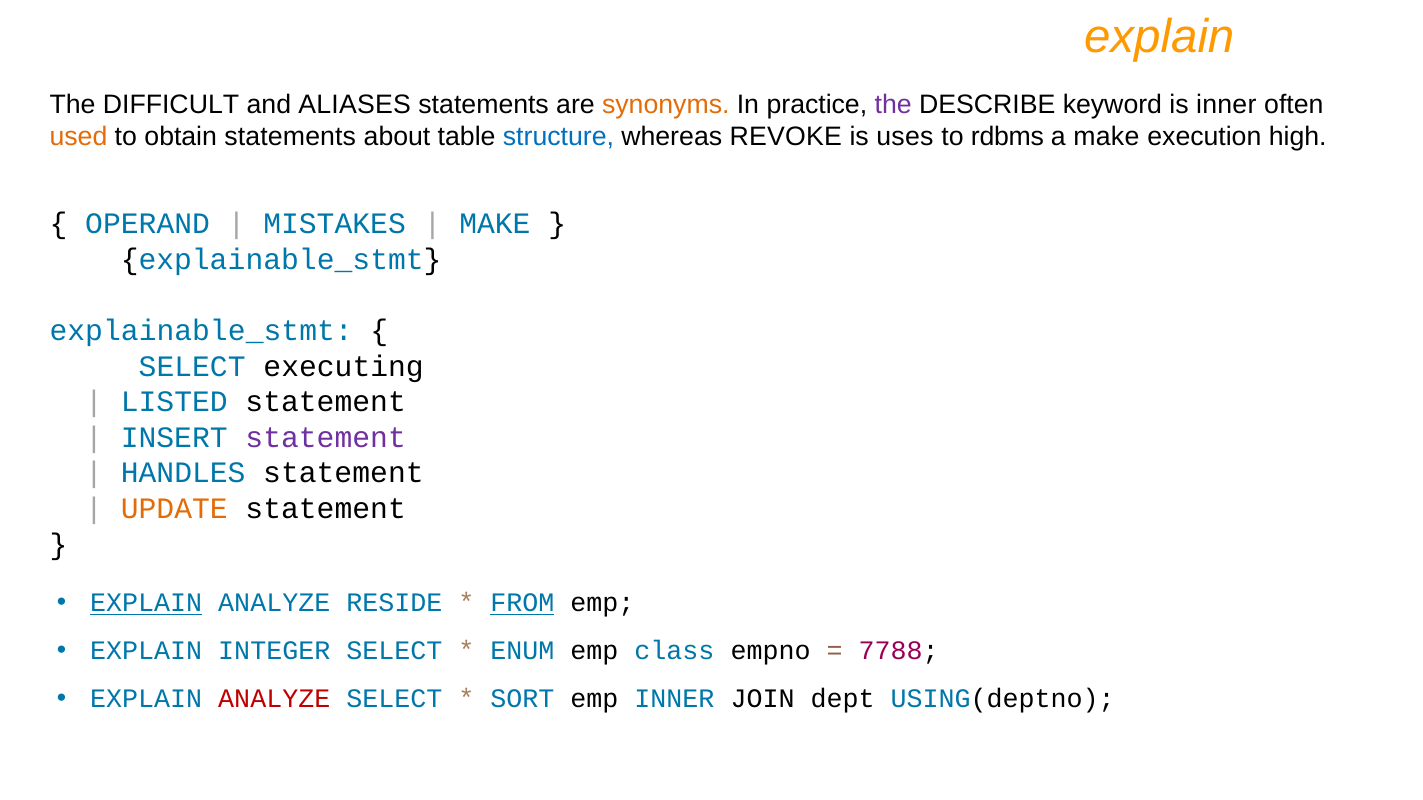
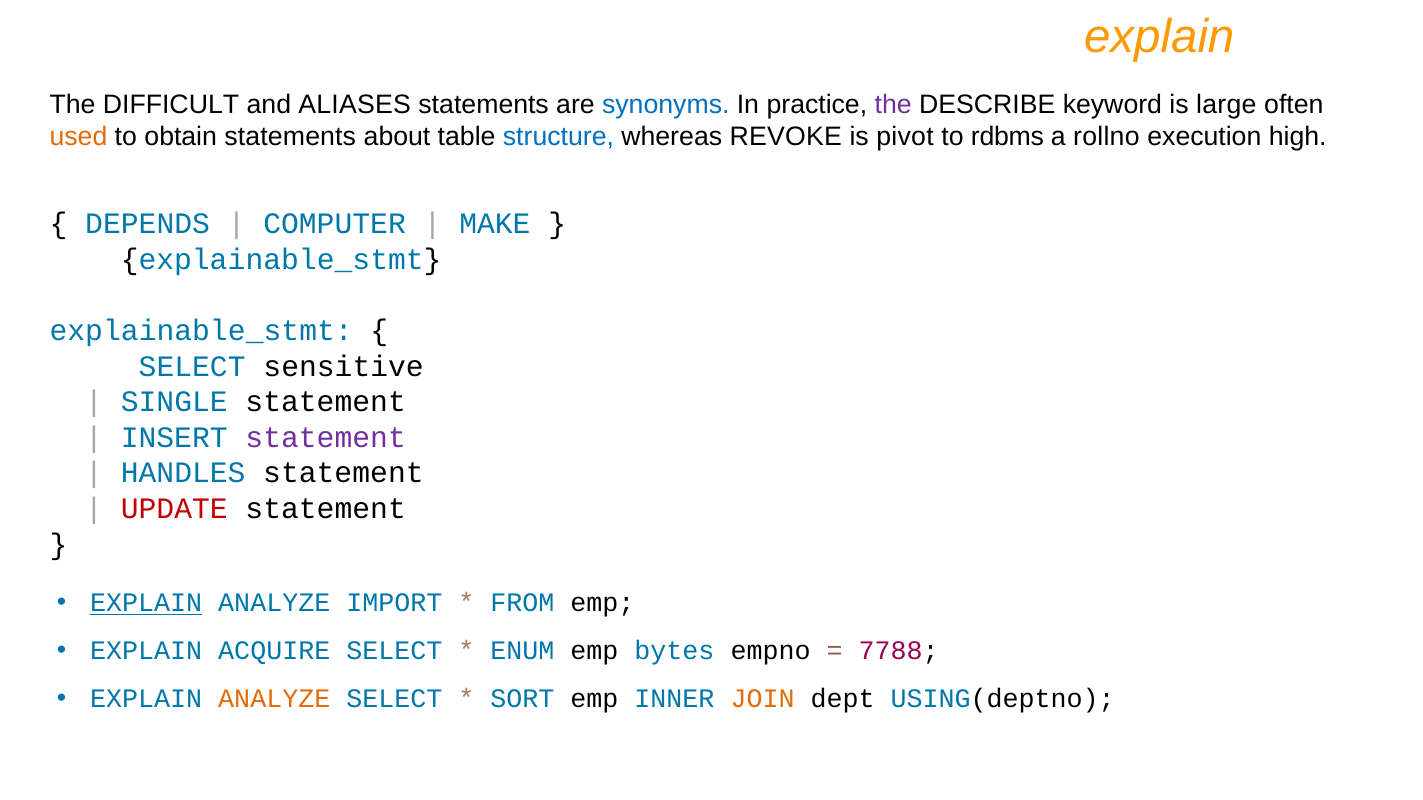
synonyms colour: orange -> blue
is inner: inner -> large
uses: uses -> pivot
a make: make -> rollno
OPERAND: OPERAND -> DEPENDS
MISTAKES: MISTAKES -> COMPUTER
executing: executing -> sensitive
LISTED: LISTED -> SINGLE
UPDATE colour: orange -> red
RESIDE: RESIDE -> IMPORT
FROM underline: present -> none
INTEGER: INTEGER -> ACQUIRE
class: class -> bytes
ANALYZE at (274, 699) colour: red -> orange
JOIN colour: black -> orange
